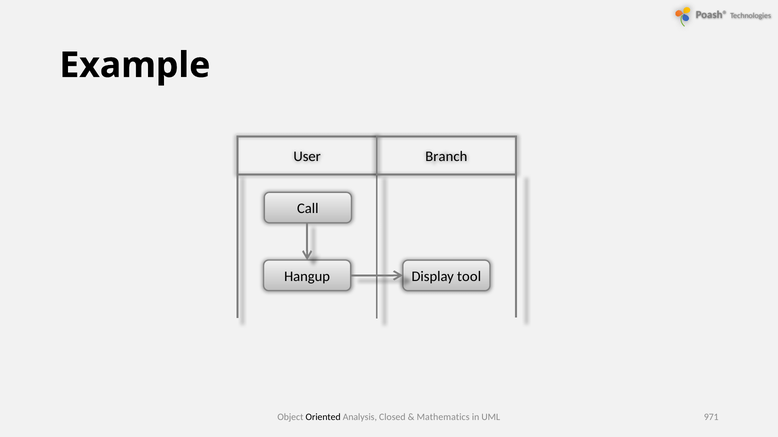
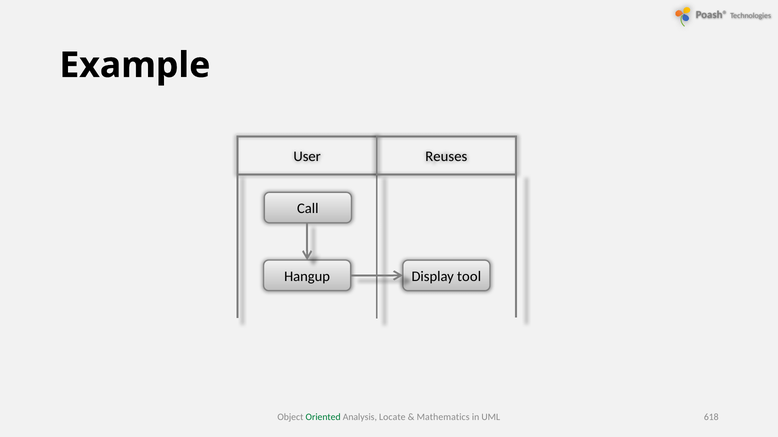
Branch: Branch -> Reuses
Oriented colour: black -> green
Closed: Closed -> Locate
971: 971 -> 618
